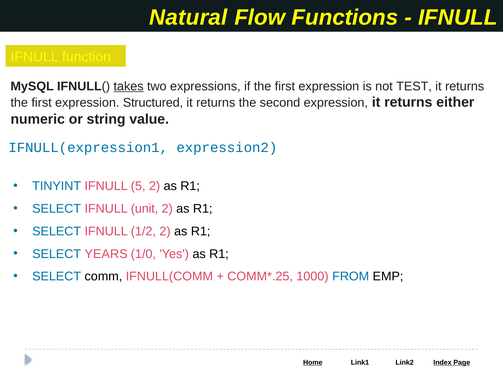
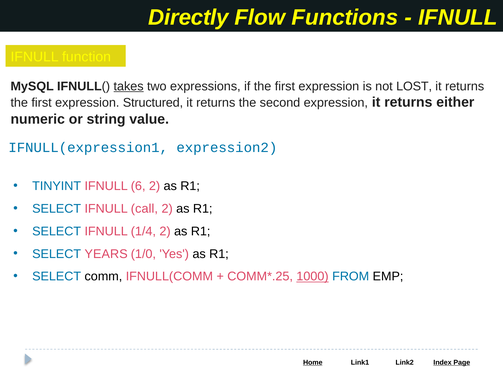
Natural: Natural -> Directly
TEST: TEST -> LOST
5: 5 -> 6
unit: unit -> call
1/2: 1/2 -> 1/4
1000 underline: none -> present
